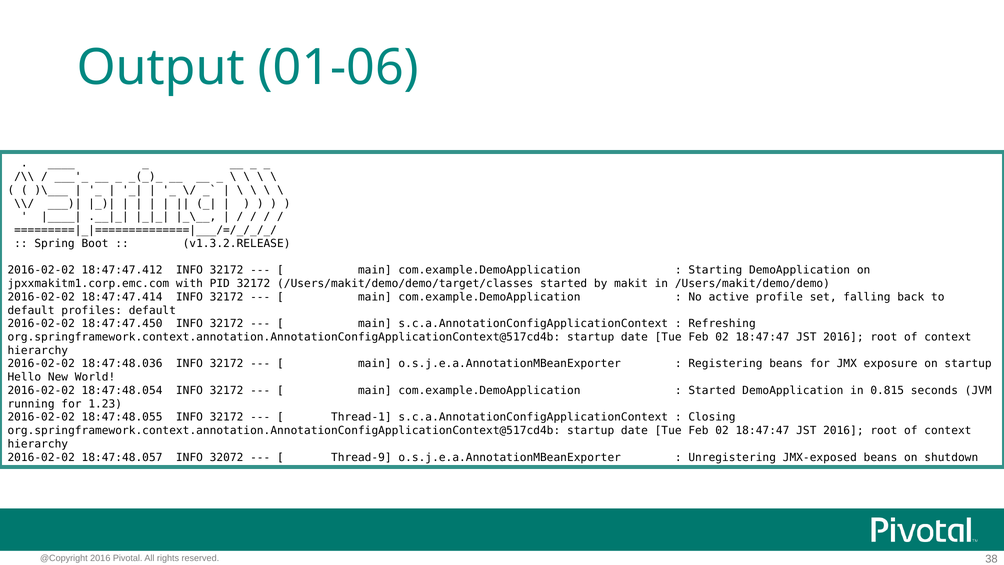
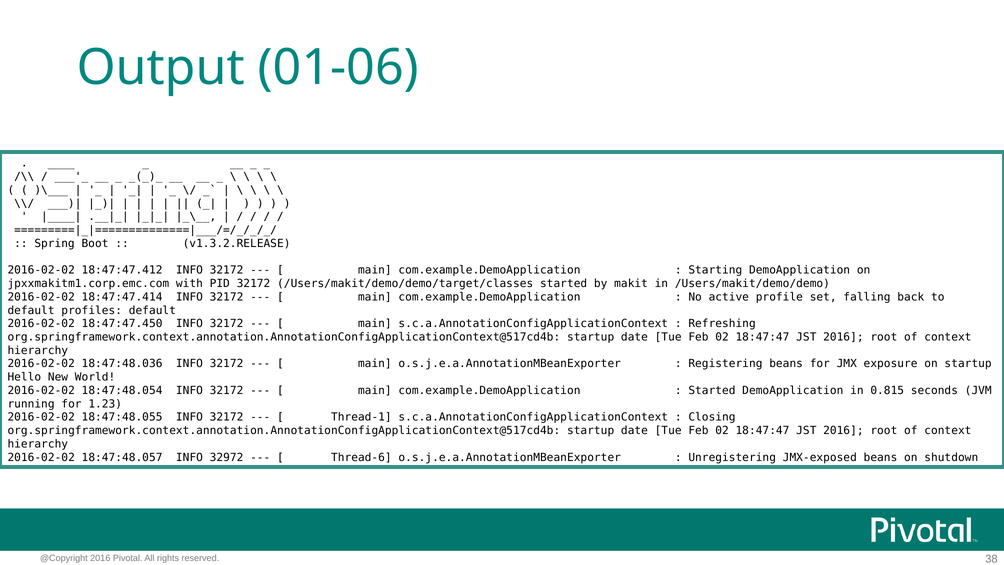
32072: 32072 -> 32972
Thread-9: Thread-9 -> Thread-6
